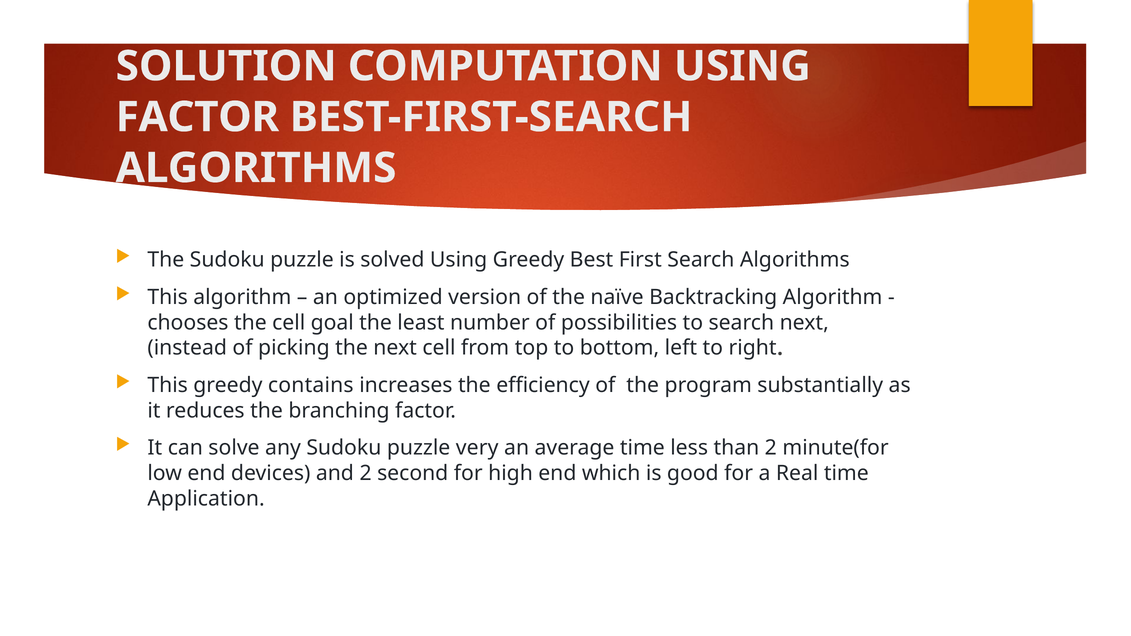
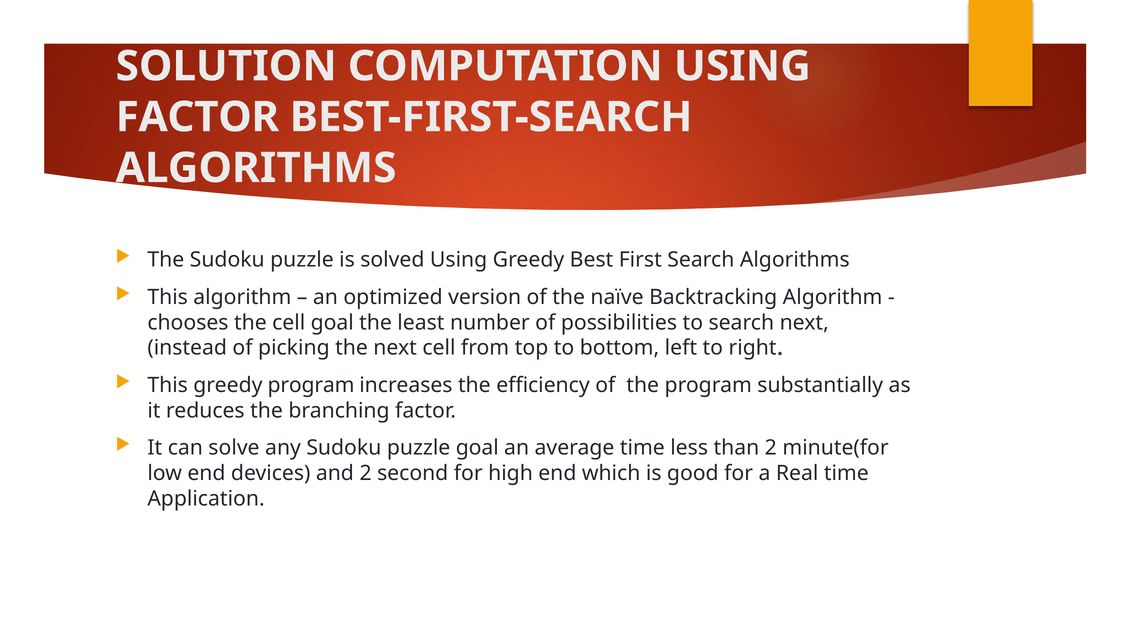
greedy contains: contains -> program
puzzle very: very -> goal
